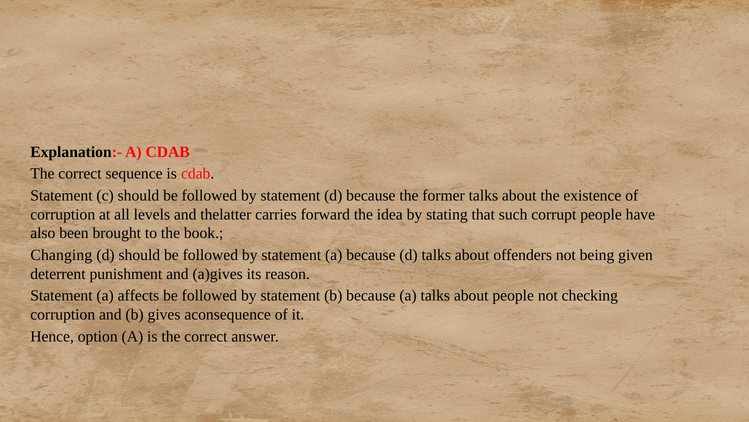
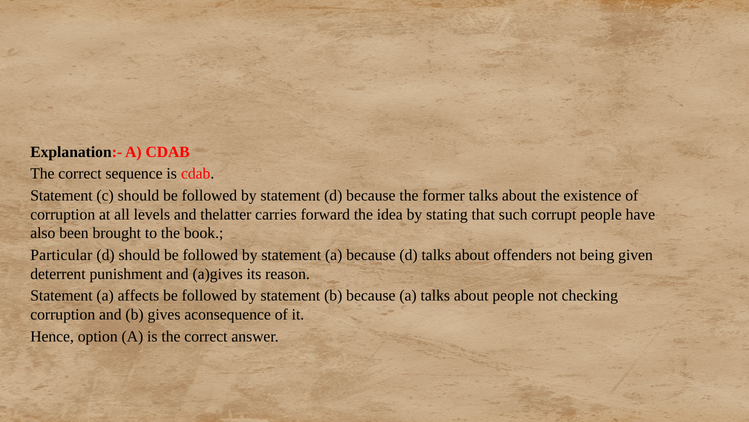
Changing: Changing -> Particular
